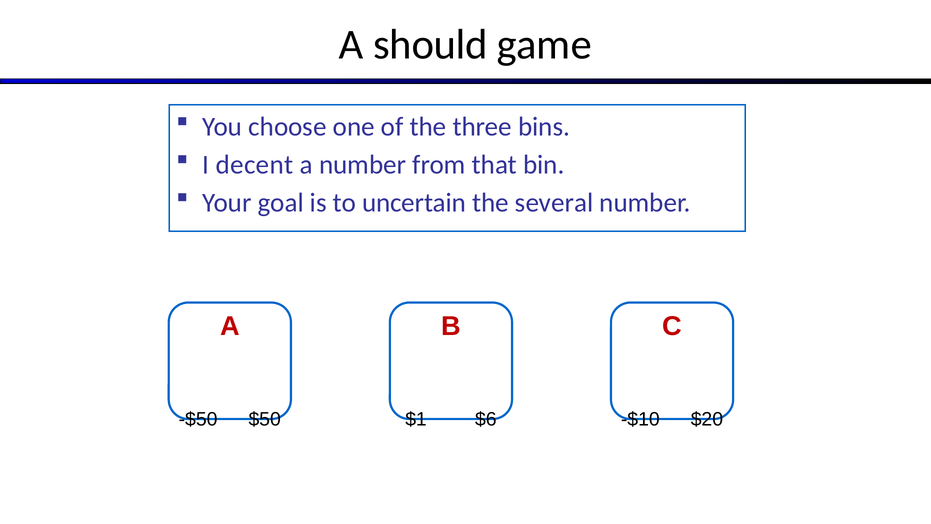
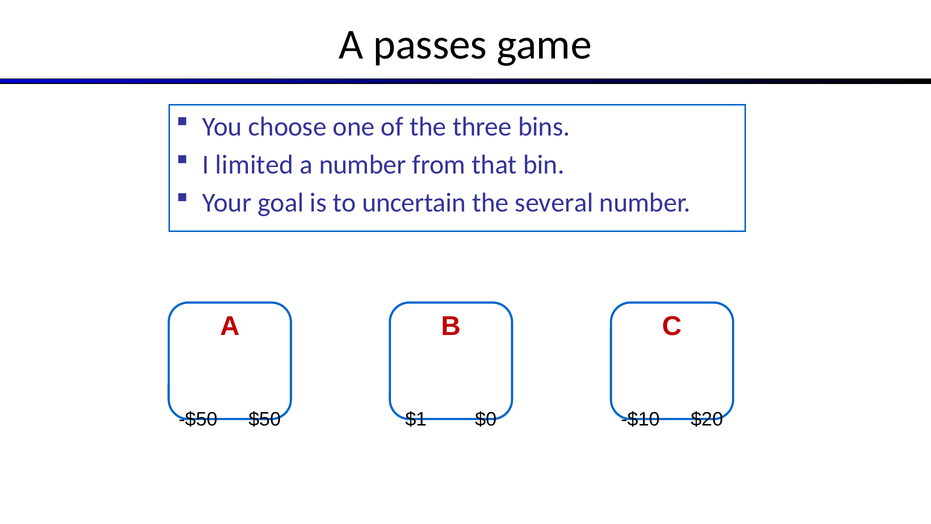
should: should -> passes
decent: decent -> limited
$6: $6 -> $0
